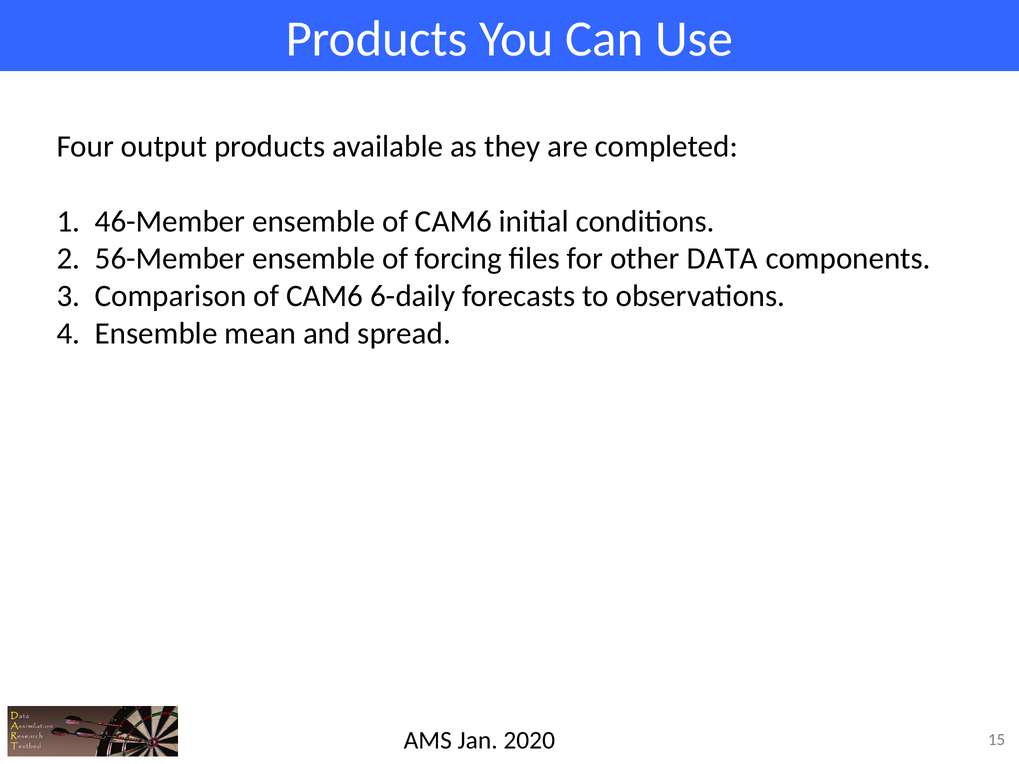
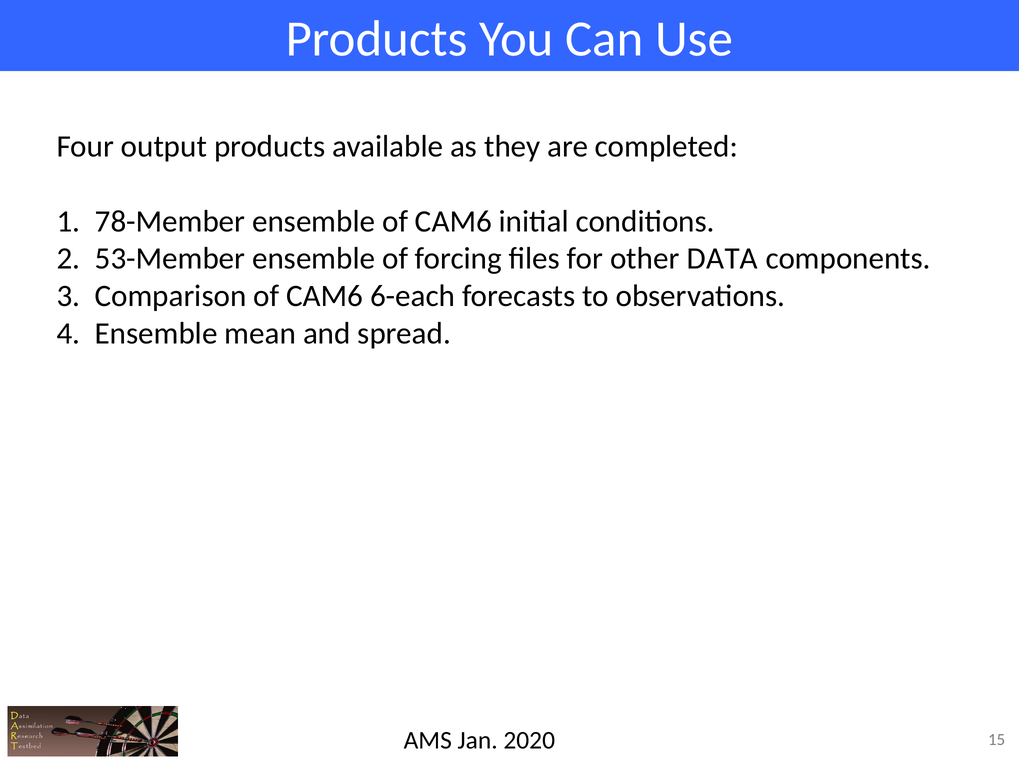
46-Member: 46-Member -> 78-Member
56-Member: 56-Member -> 53-Member
6-daily: 6-daily -> 6-each
